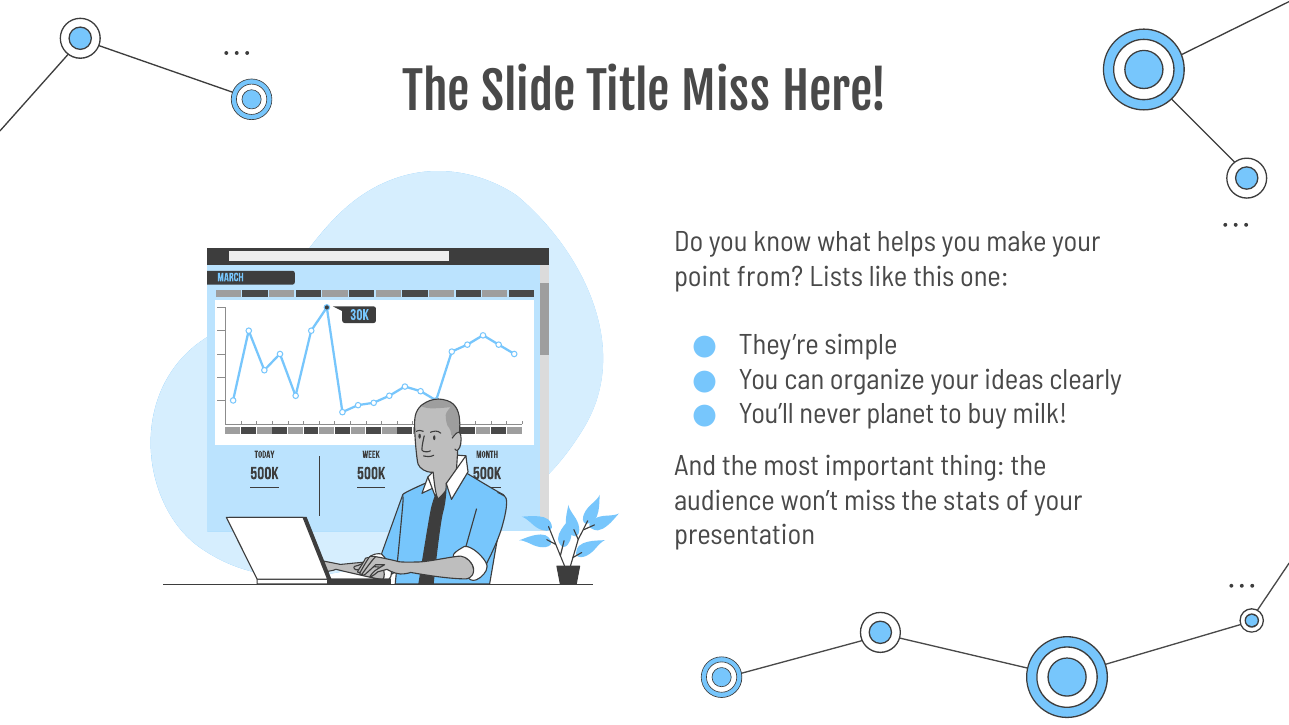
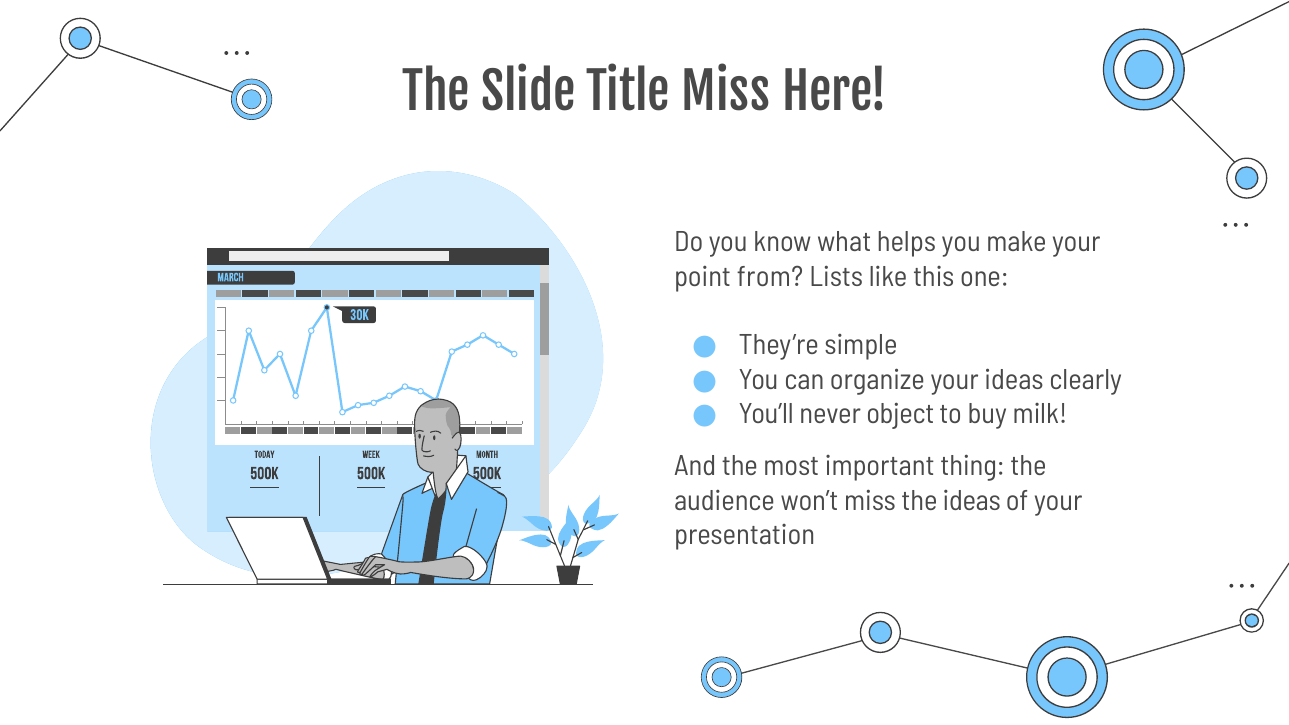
planet: planet -> object
the stats: stats -> ideas
